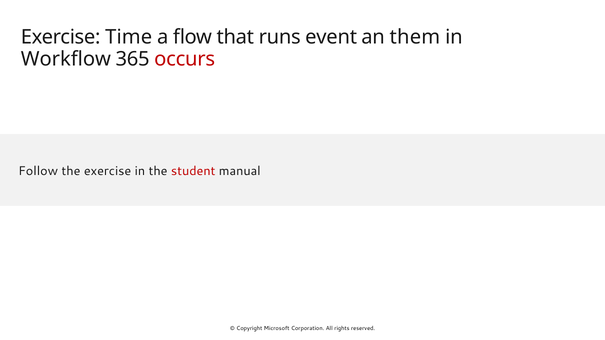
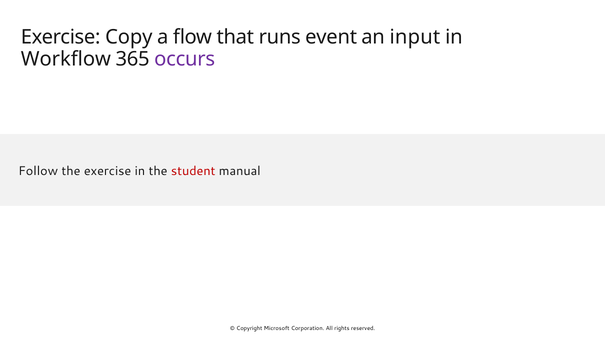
Time: Time -> Copy
them: them -> input
occurs colour: red -> purple
